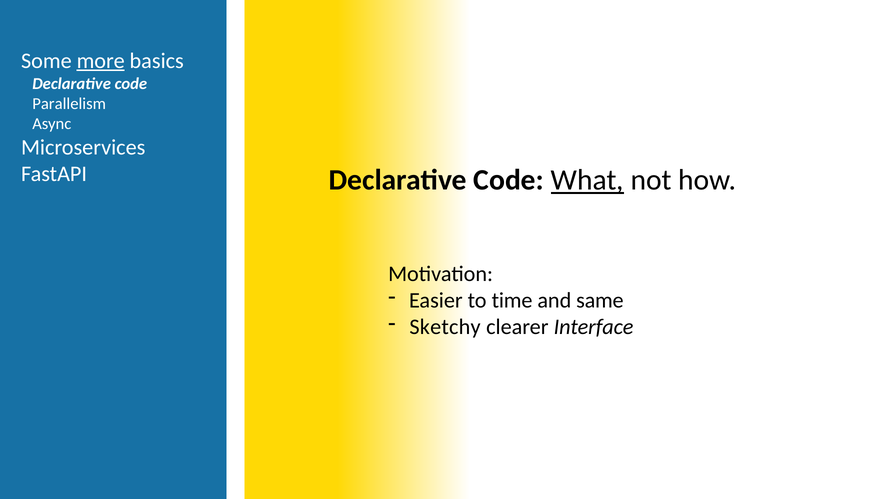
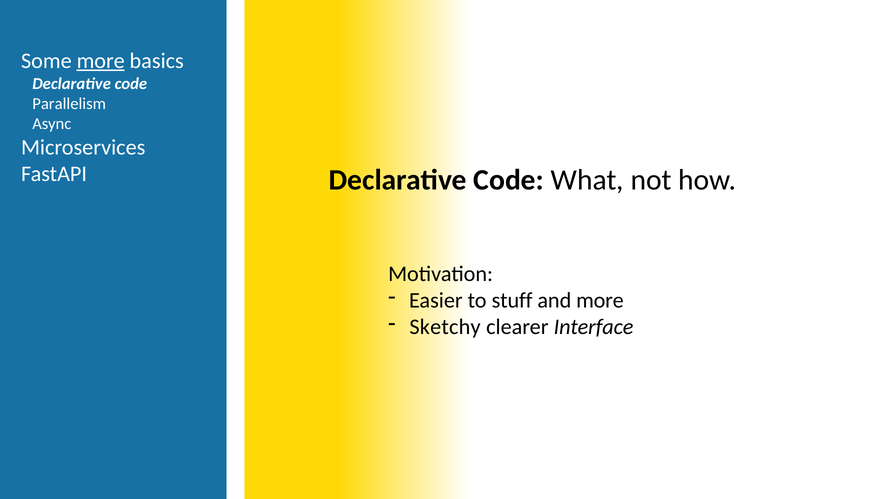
What underline: present -> none
time: time -> stuff
and same: same -> more
